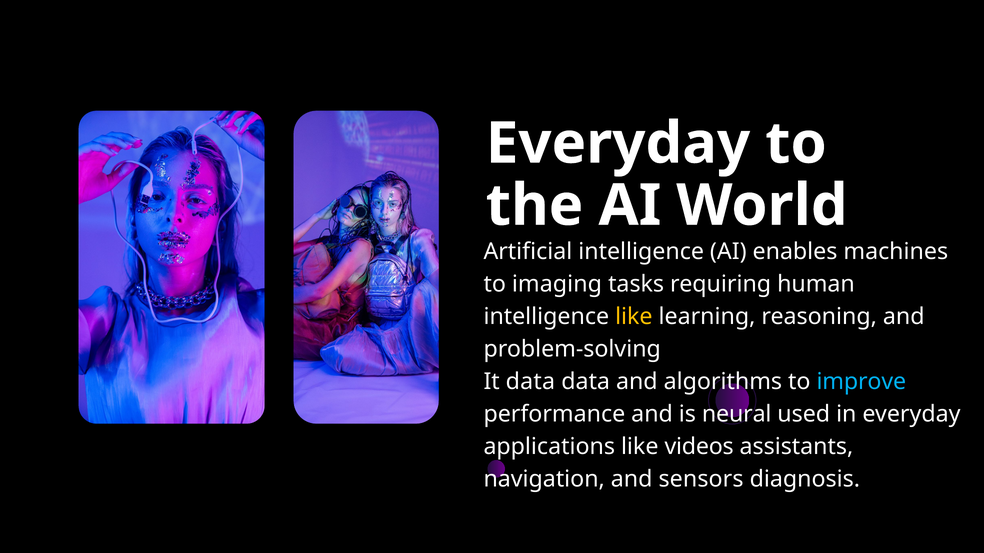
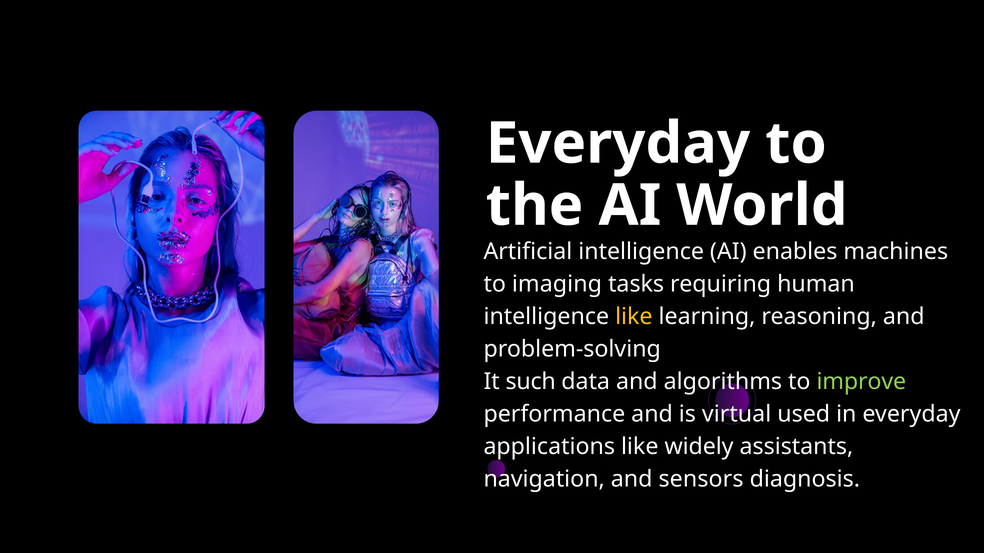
It data: data -> such
improve colour: light blue -> light green
neural: neural -> virtual
videos: videos -> widely
